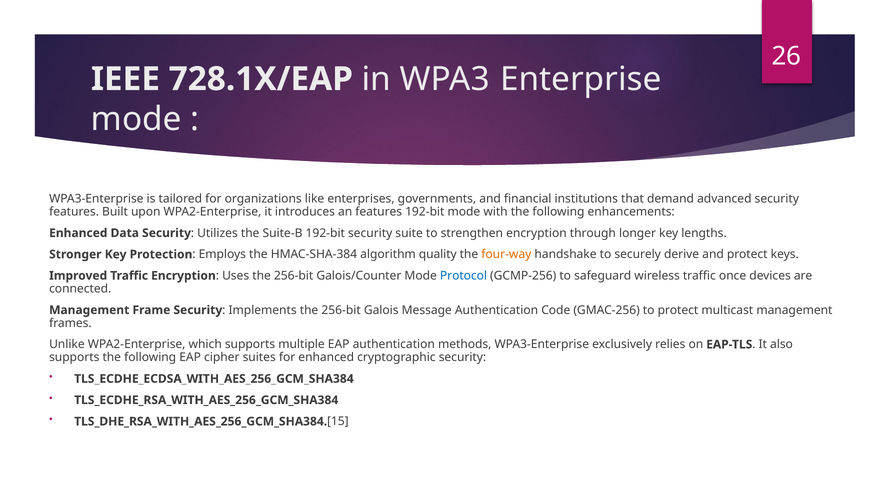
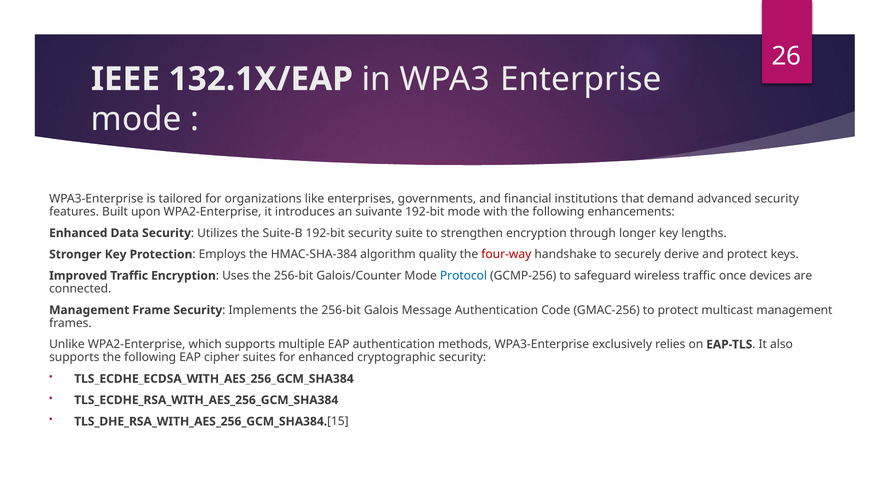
728.1X/EAP: 728.1X/EAP -> 132.1X/EAP
an features: features -> suivante
four-way colour: orange -> red
